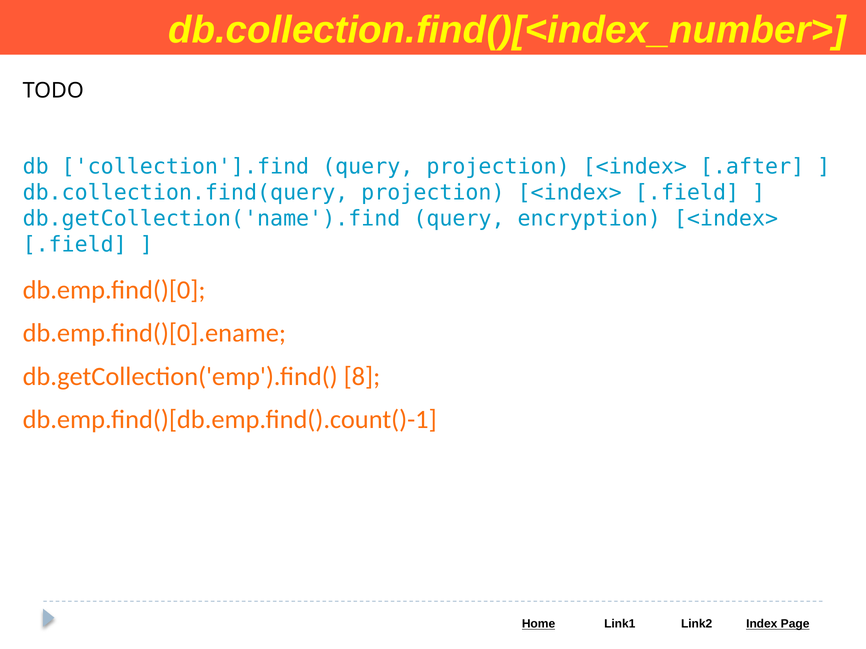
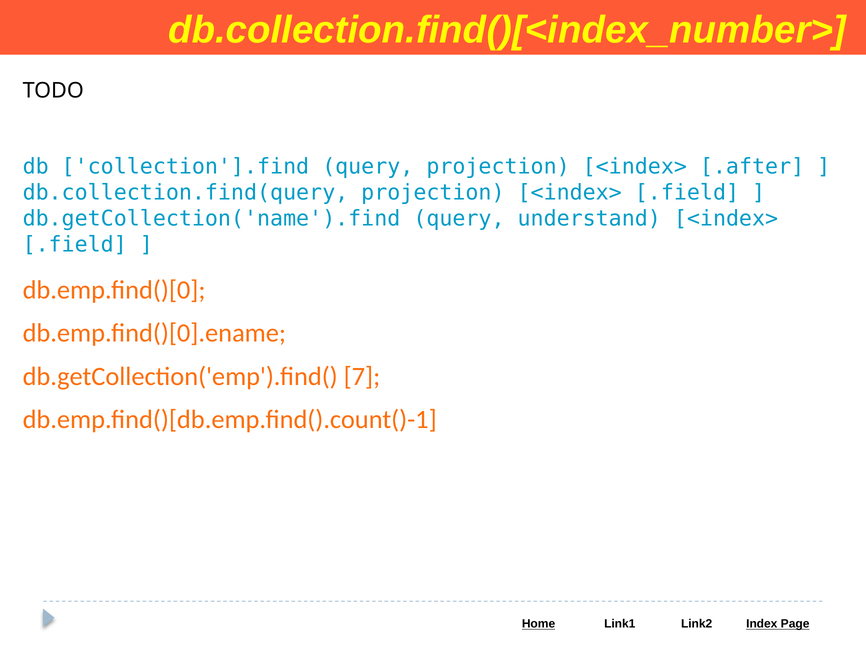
encryption: encryption -> understand
8: 8 -> 7
